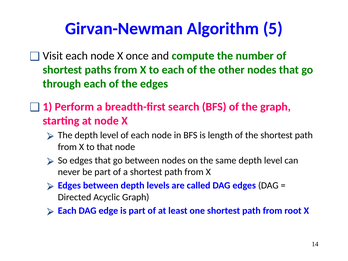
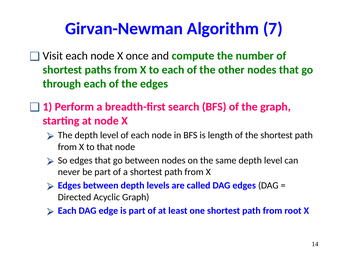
5: 5 -> 7
